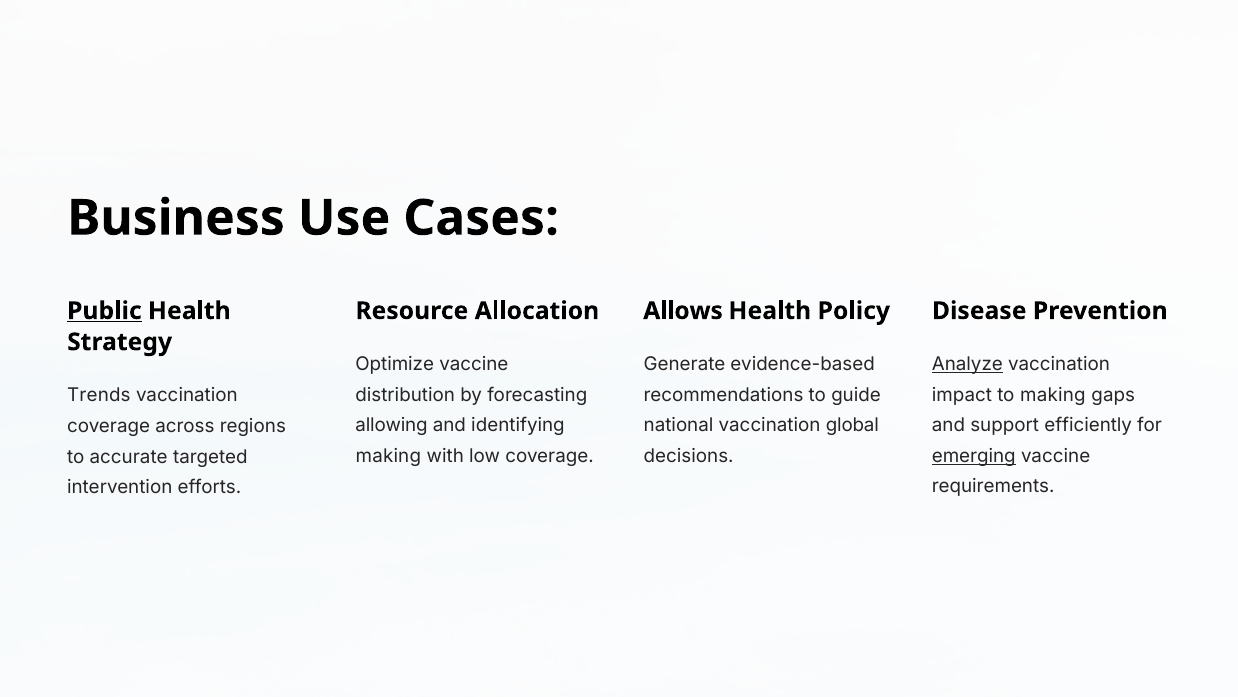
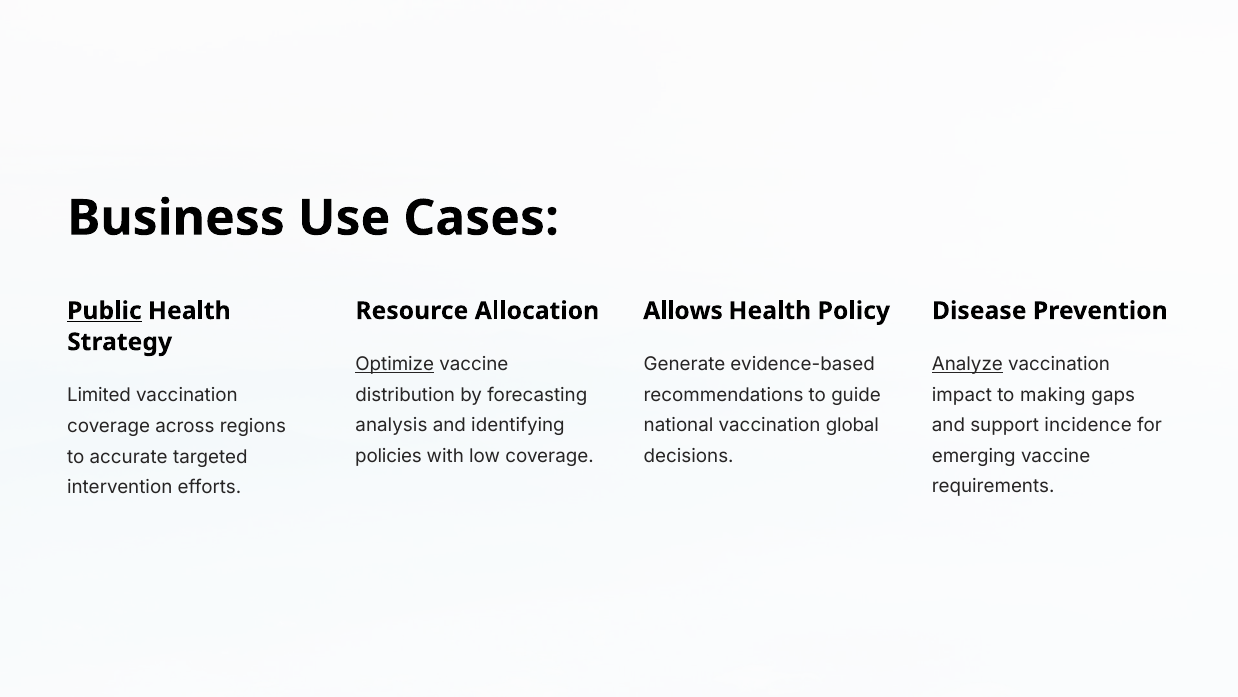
Optimize underline: none -> present
Trends: Trends -> Limited
allowing: allowing -> analysis
efficiently: efficiently -> incidence
making at (388, 456): making -> policies
emerging underline: present -> none
